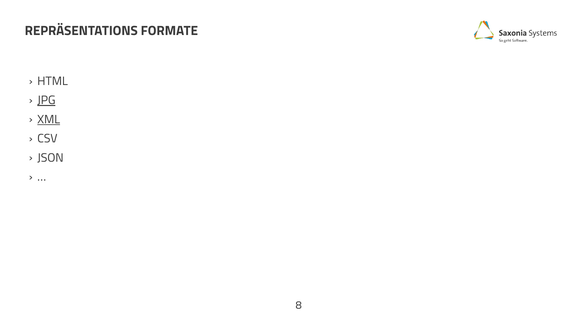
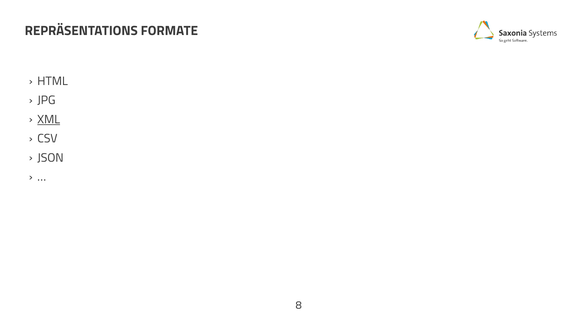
JPG underline: present -> none
